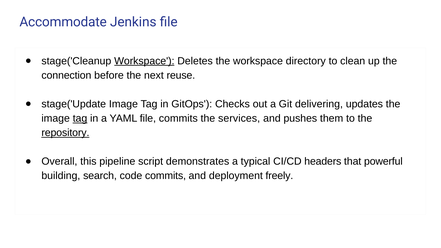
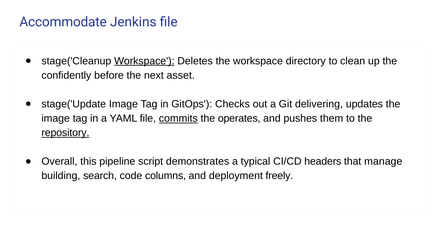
connection: connection -> confidently
reuse: reuse -> asset
tag at (80, 118) underline: present -> none
commits at (178, 118) underline: none -> present
services: services -> operates
powerful: powerful -> manage
code commits: commits -> columns
